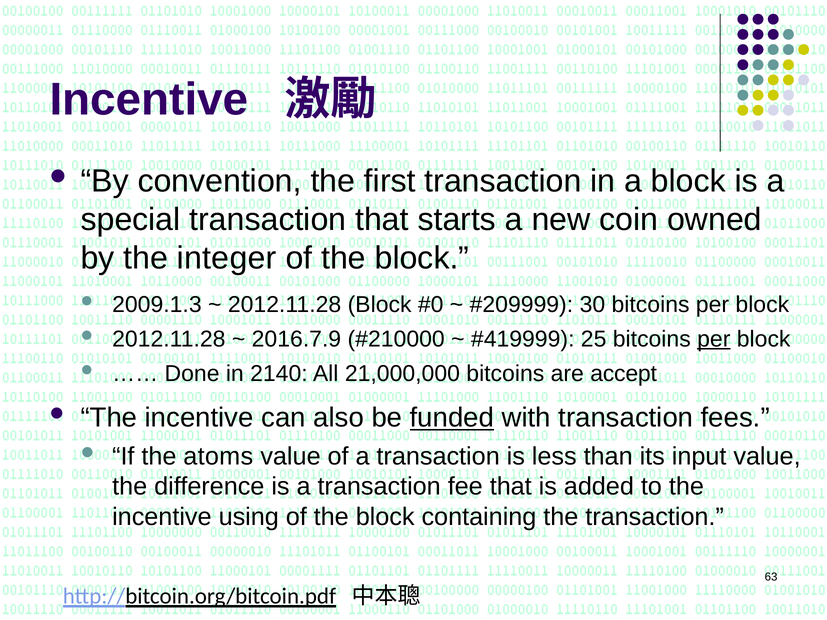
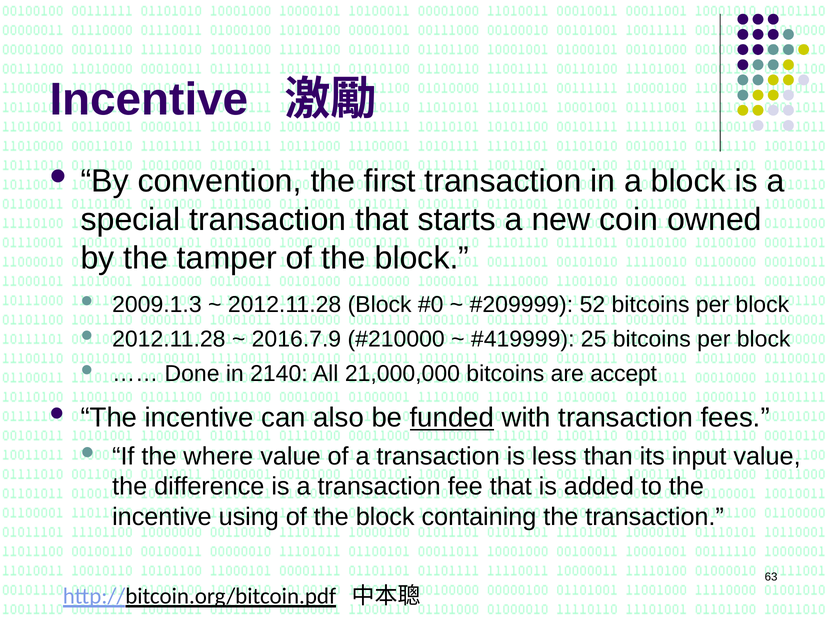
integer: integer -> tamper
30: 30 -> 52
per at (714, 339) underline: present -> none
atoms: atoms -> where
